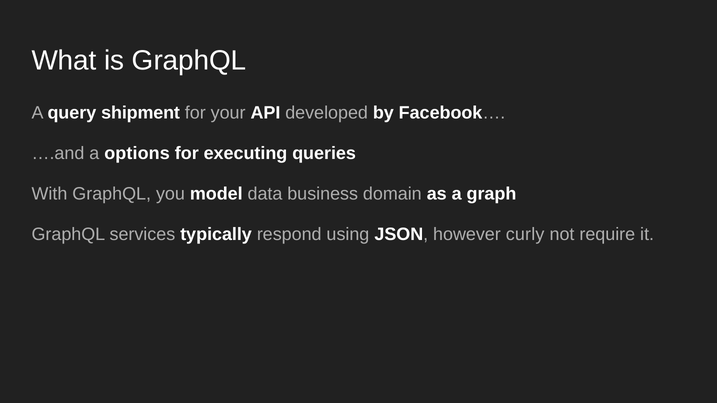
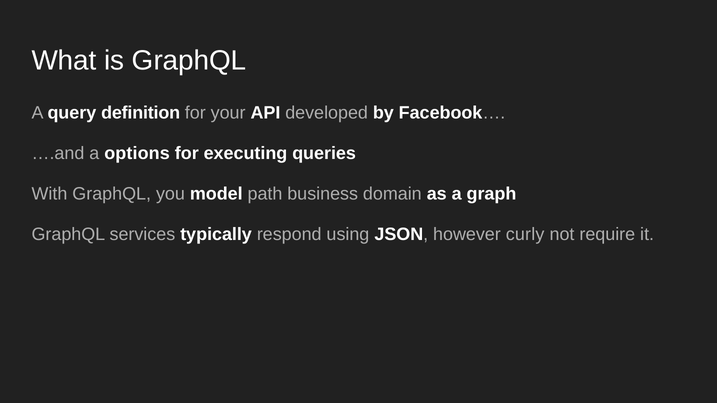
shipment: shipment -> definition
data: data -> path
